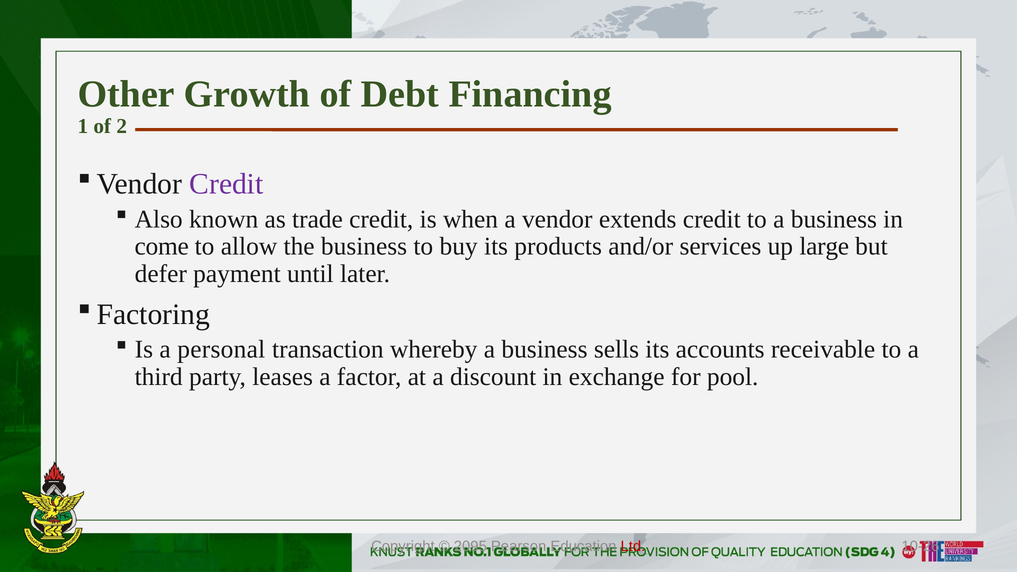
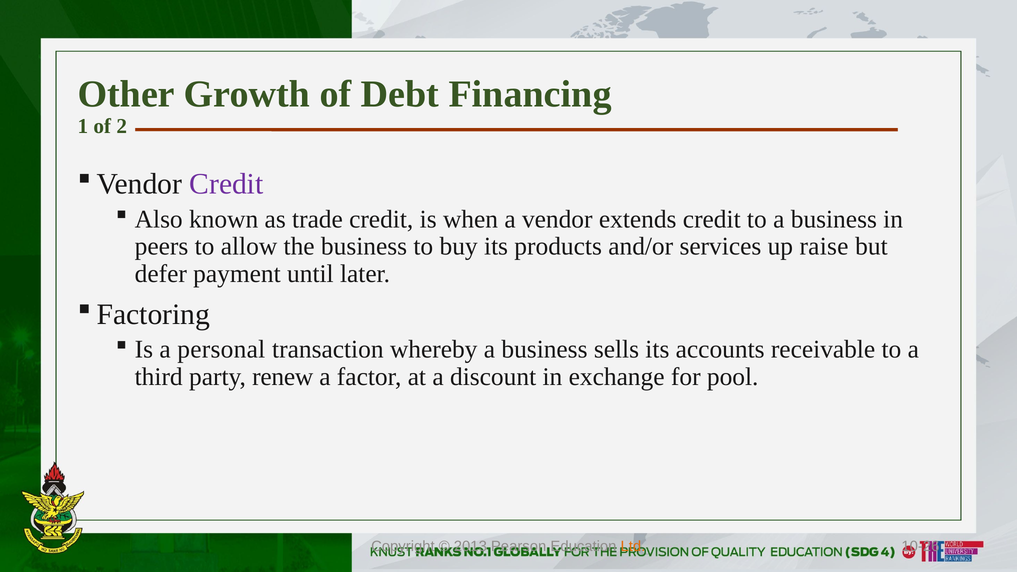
come: come -> peers
large: large -> raise
leases: leases -> renew
2095: 2095 -> 2013
Ltd colour: red -> orange
